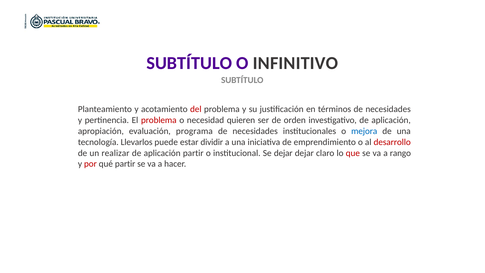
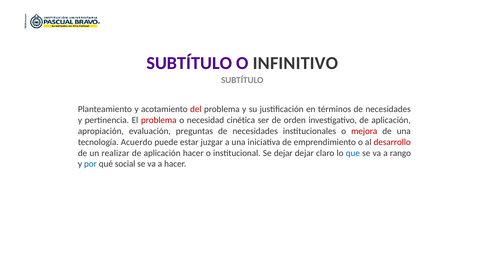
quieren: quieren -> cinética
programa: programa -> preguntas
mejora colour: blue -> red
Llevarlos: Llevarlos -> Acuerdo
dividir: dividir -> juzgar
aplicación partir: partir -> hacer
que colour: red -> blue
por colour: red -> blue
qué partir: partir -> social
